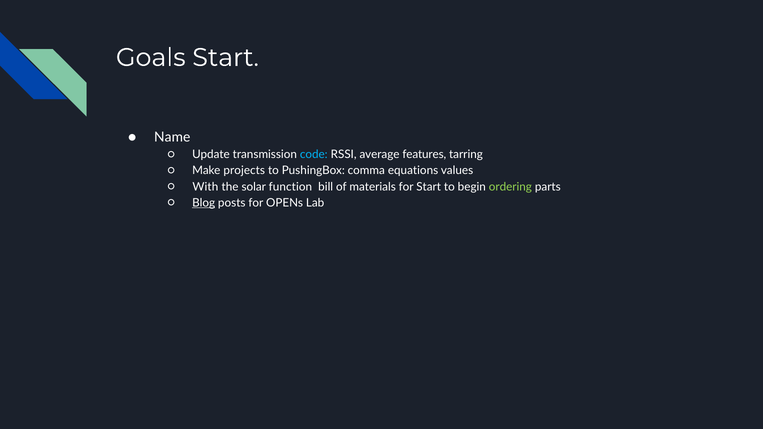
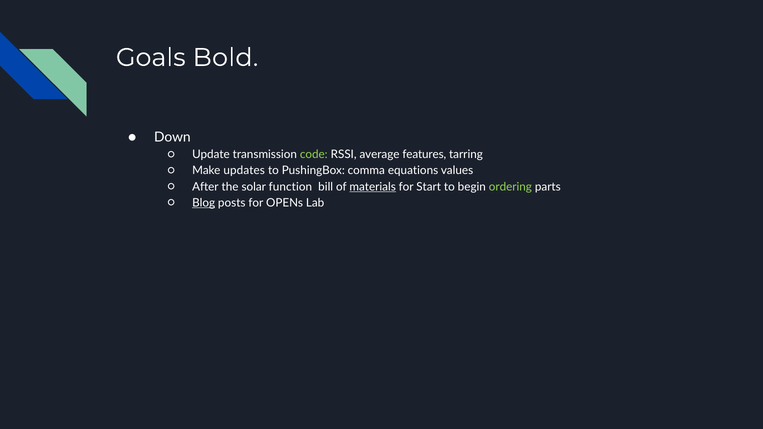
Goals Start: Start -> Bold
Name: Name -> Down
code colour: light blue -> light green
projects: projects -> updates
With: With -> After
materials underline: none -> present
